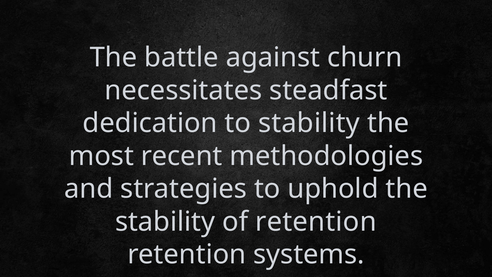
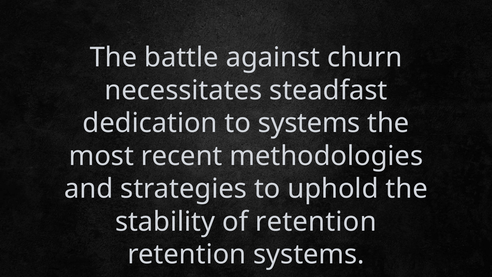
to stability: stability -> systems
